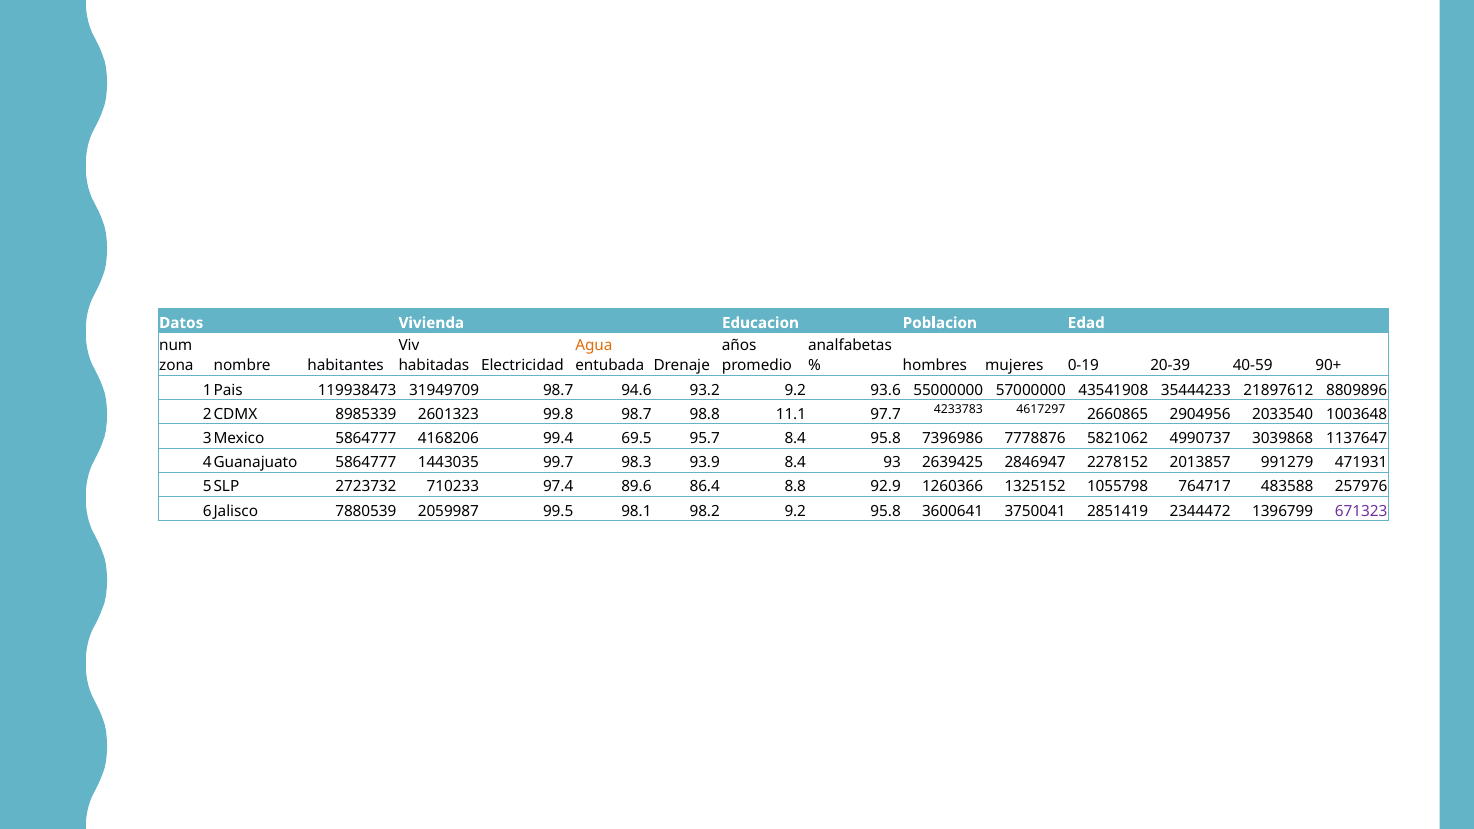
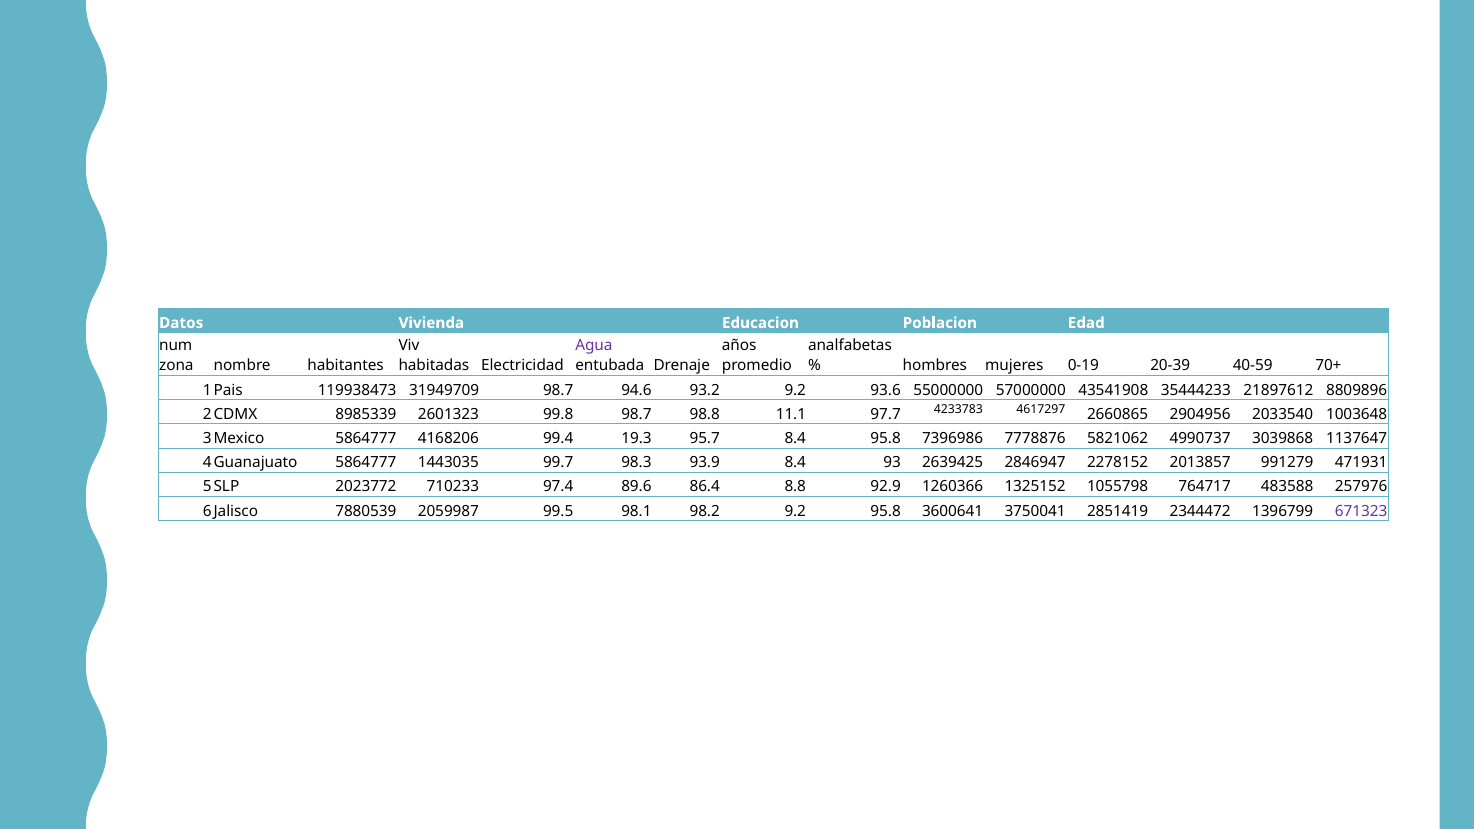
Agua colour: orange -> purple
90+: 90+ -> 70+
69.5: 69.5 -> 19.3
2723732: 2723732 -> 2023772
